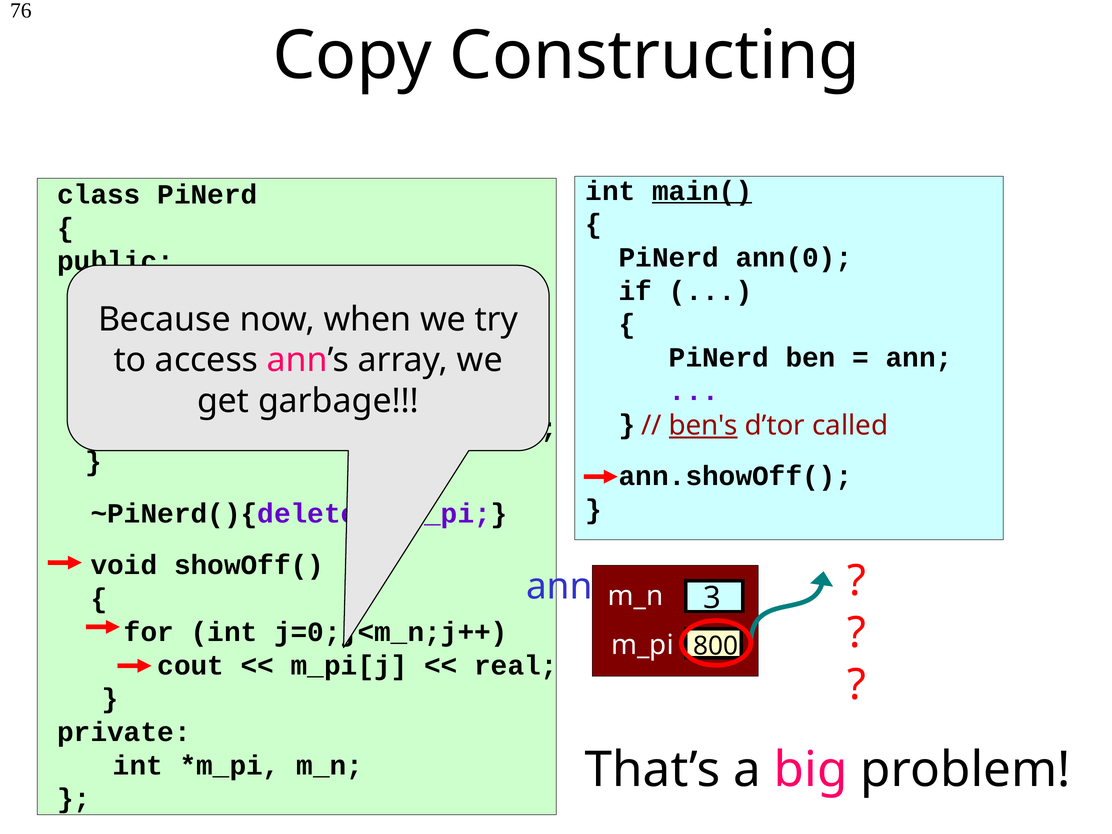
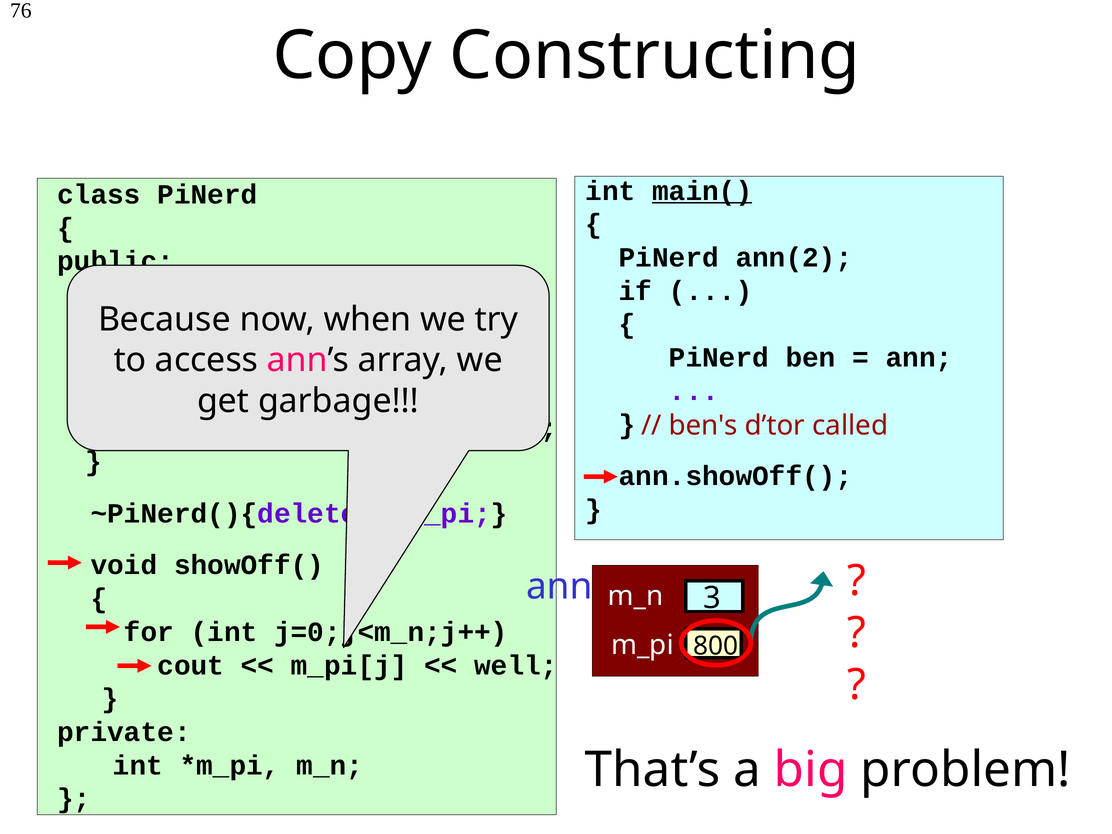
ann(0: ann(0 -> ann(2
ben's underline: present -> none
real: real -> well
